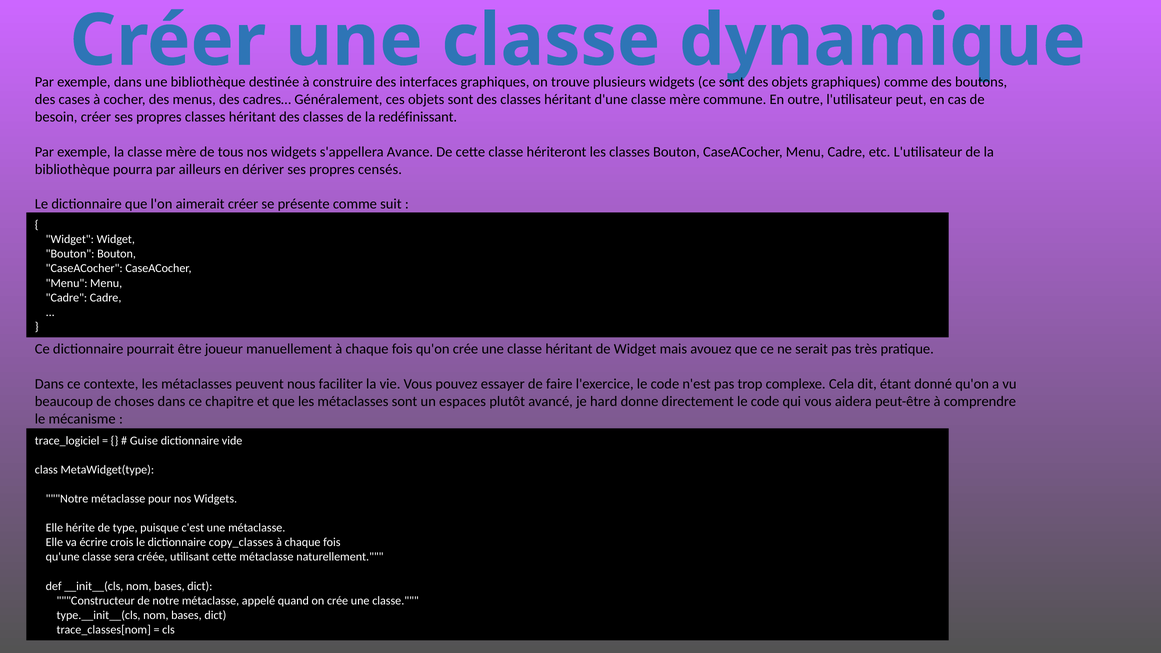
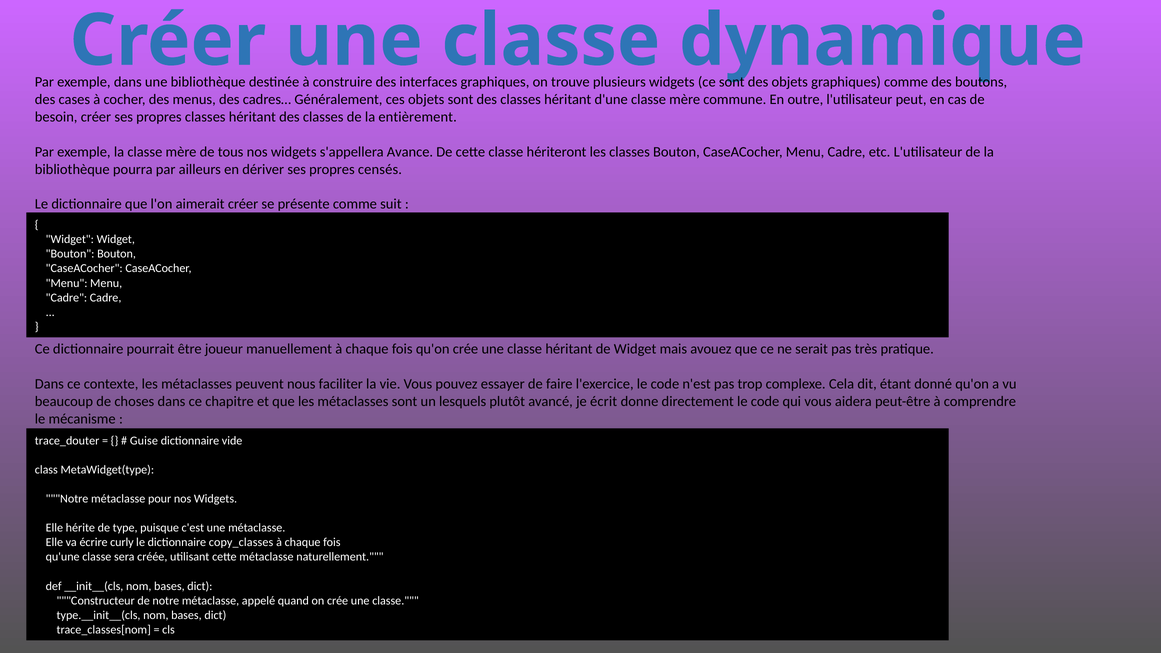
redéfinissant: redéfinissant -> entièrement
espaces: espaces -> lesquels
hard: hard -> écrit
trace_logiciel: trace_logiciel -> trace_douter
crois: crois -> curly
